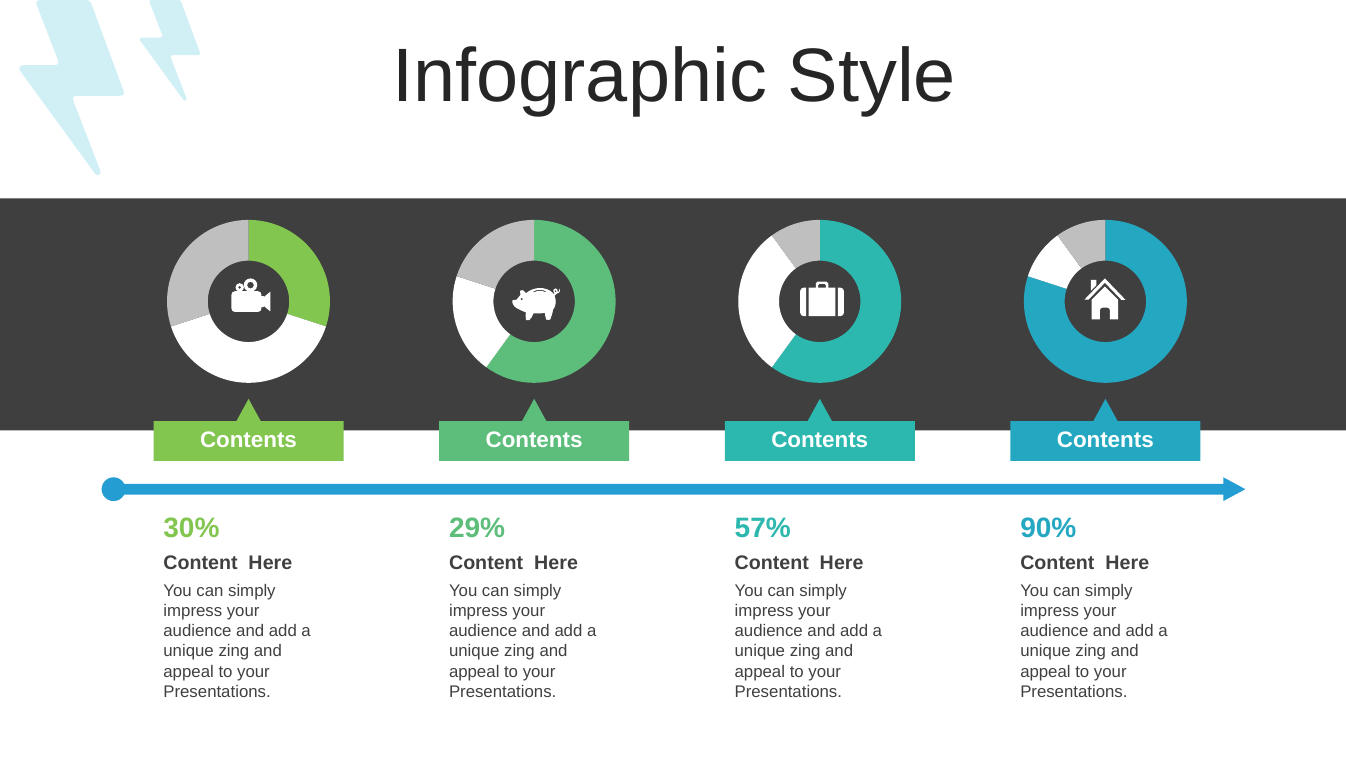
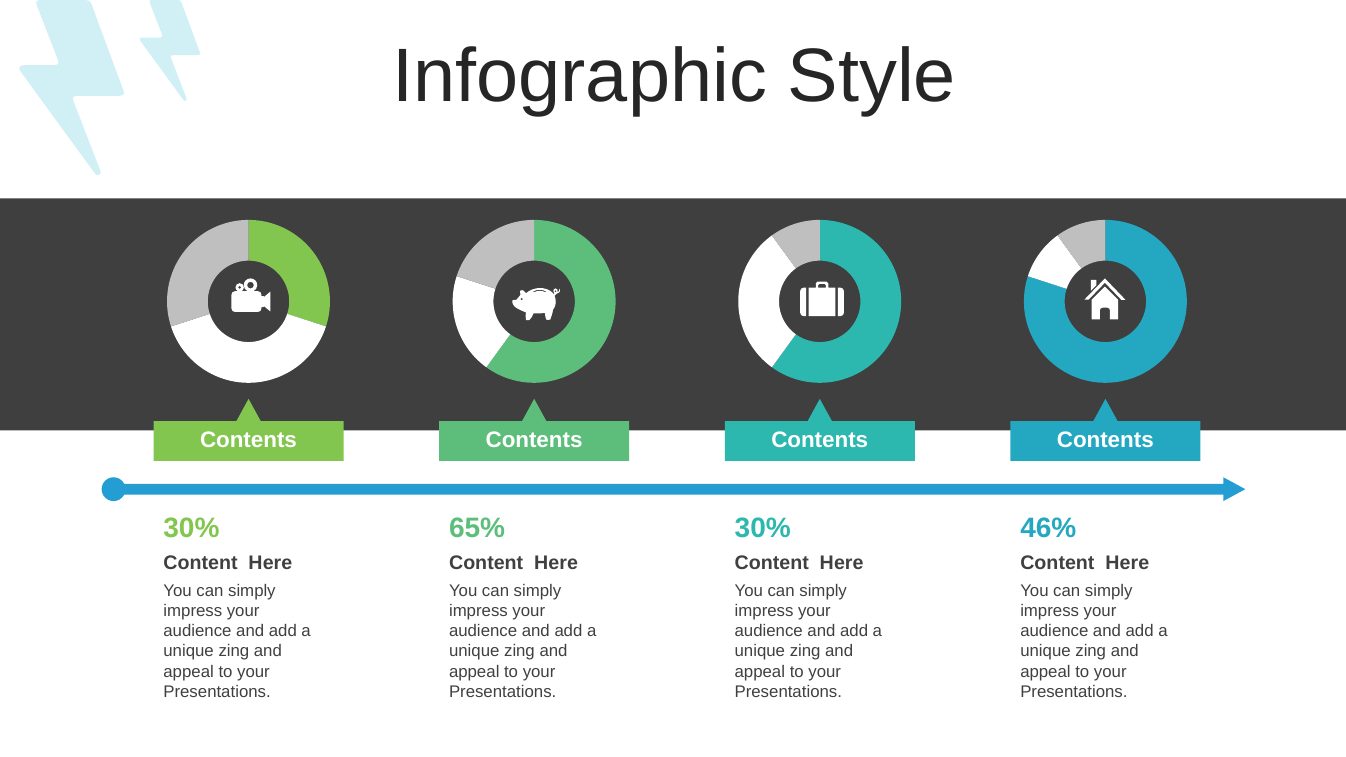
29%: 29% -> 65%
57% at (763, 529): 57% -> 30%
90%: 90% -> 46%
